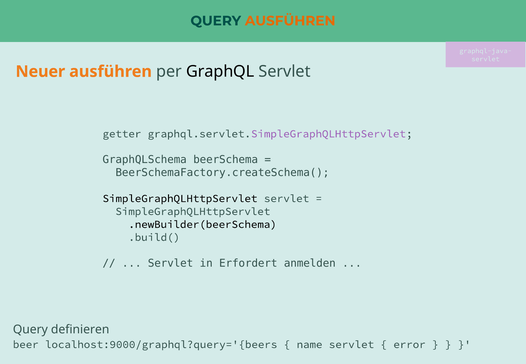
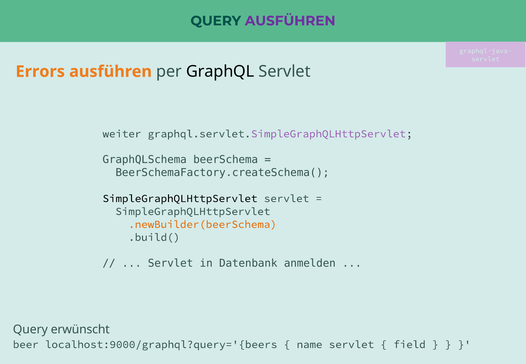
AUSFÜHREN at (290, 21) colour: orange -> purple
Neuer: Neuer -> Errors
getter: getter -> weiter
.newBuilder(beerSchema colour: black -> orange
Erfordert: Erfordert -> Datenbank
definieren: definieren -> erwünscht
error at (410, 345): error -> field
